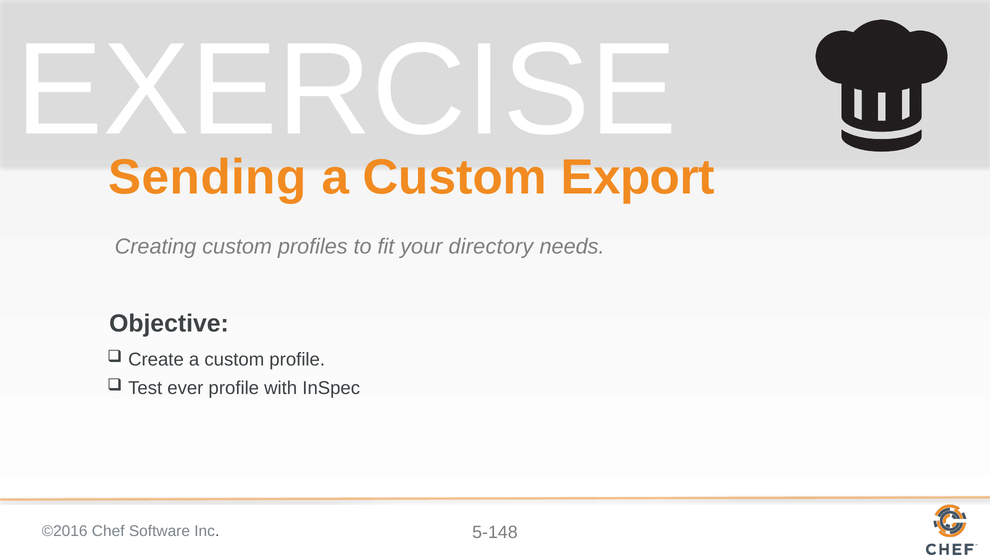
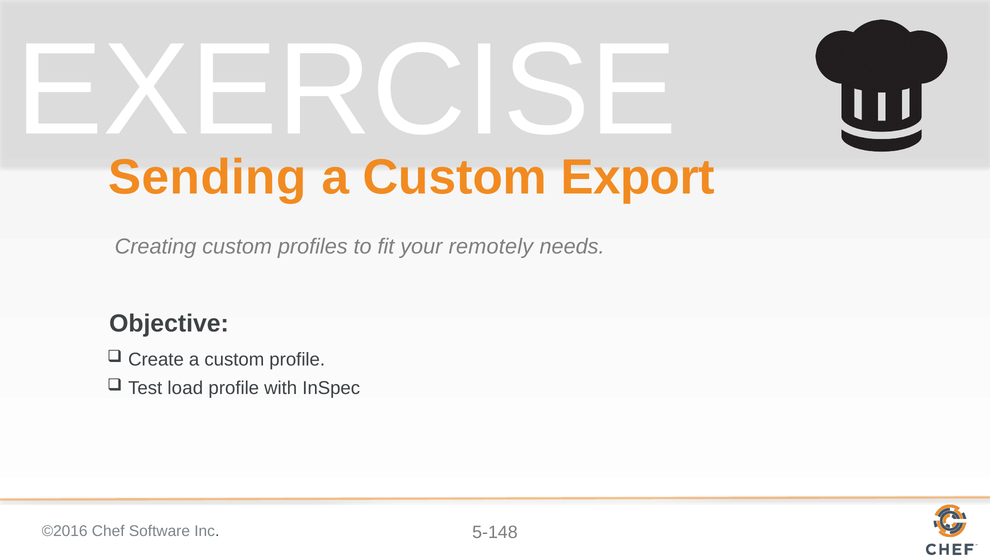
directory: directory -> remotely
ever: ever -> load
